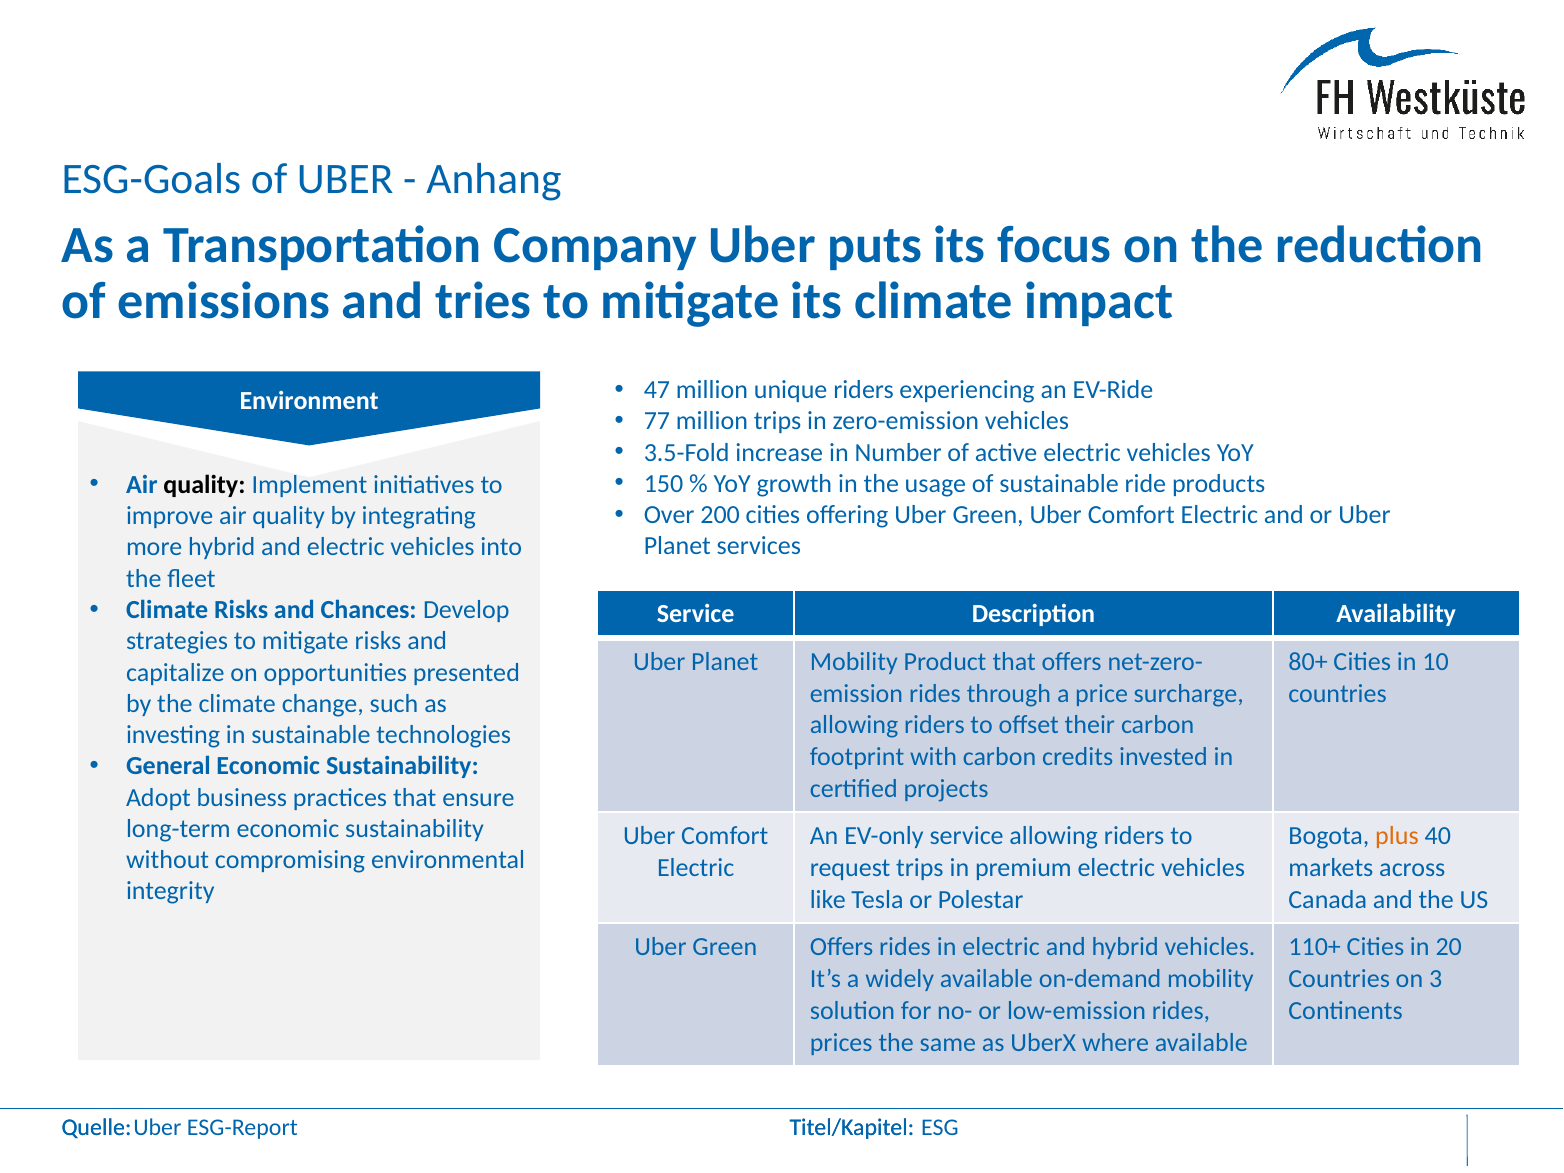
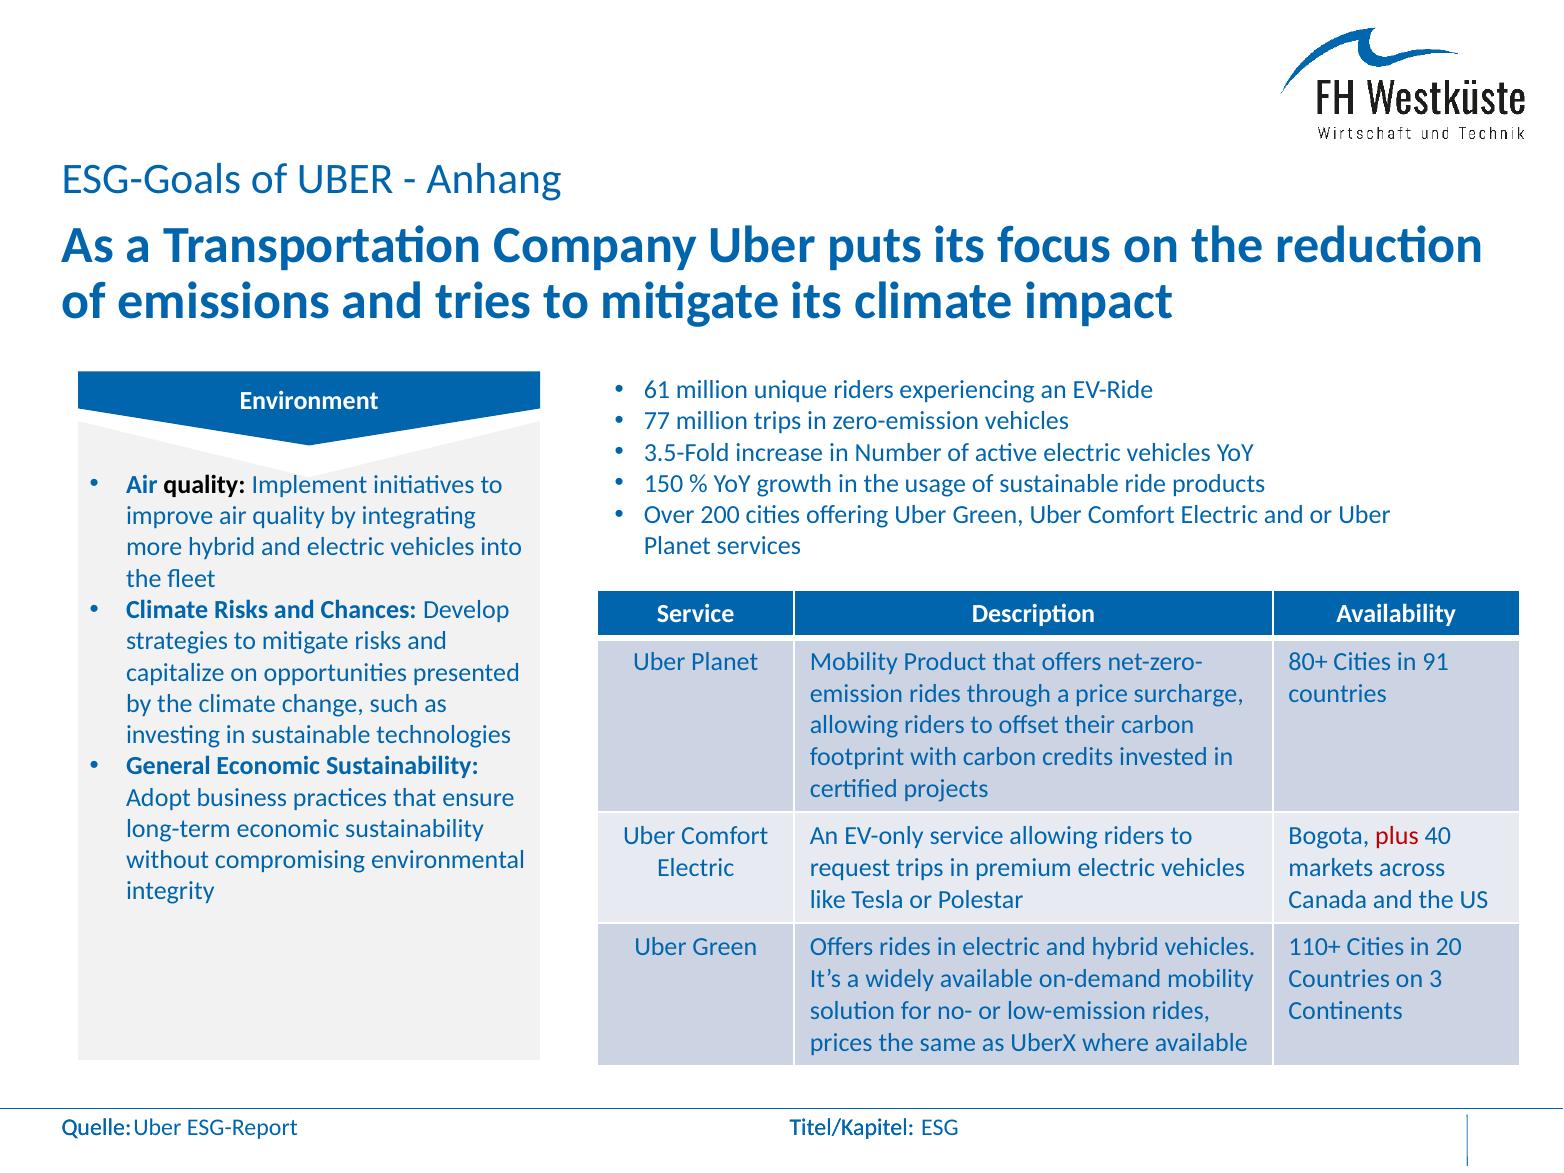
47: 47 -> 61
10: 10 -> 91
plus colour: orange -> red
